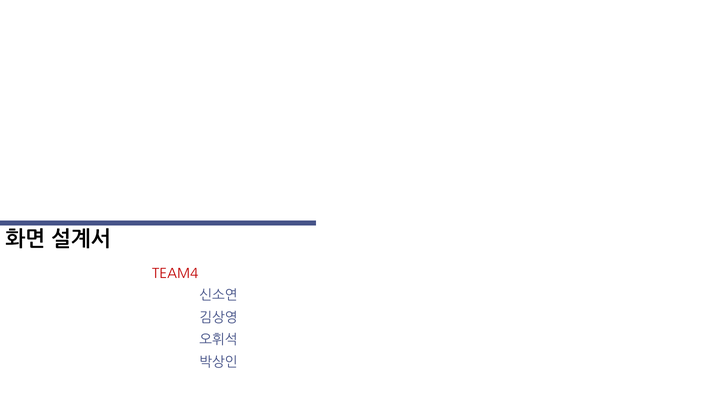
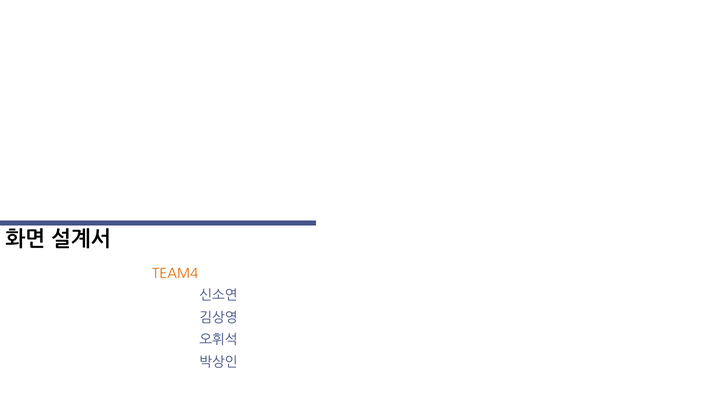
TEAM4 colour: red -> orange
